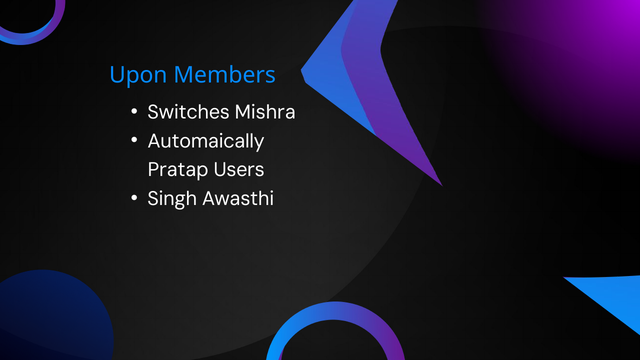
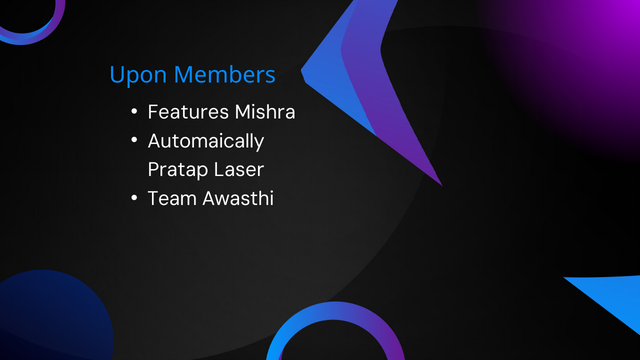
Switches: Switches -> Features
Users: Users -> Laser
Singh: Singh -> Team
